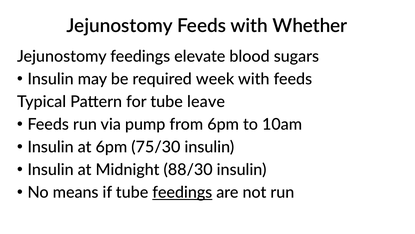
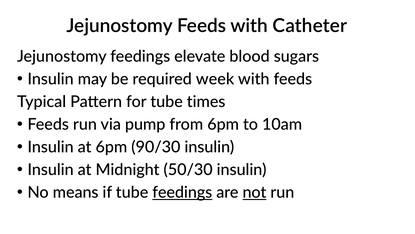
Whether: Whether -> Catheter
leave: leave -> times
75/30: 75/30 -> 90/30
88/30: 88/30 -> 50/30
not underline: none -> present
